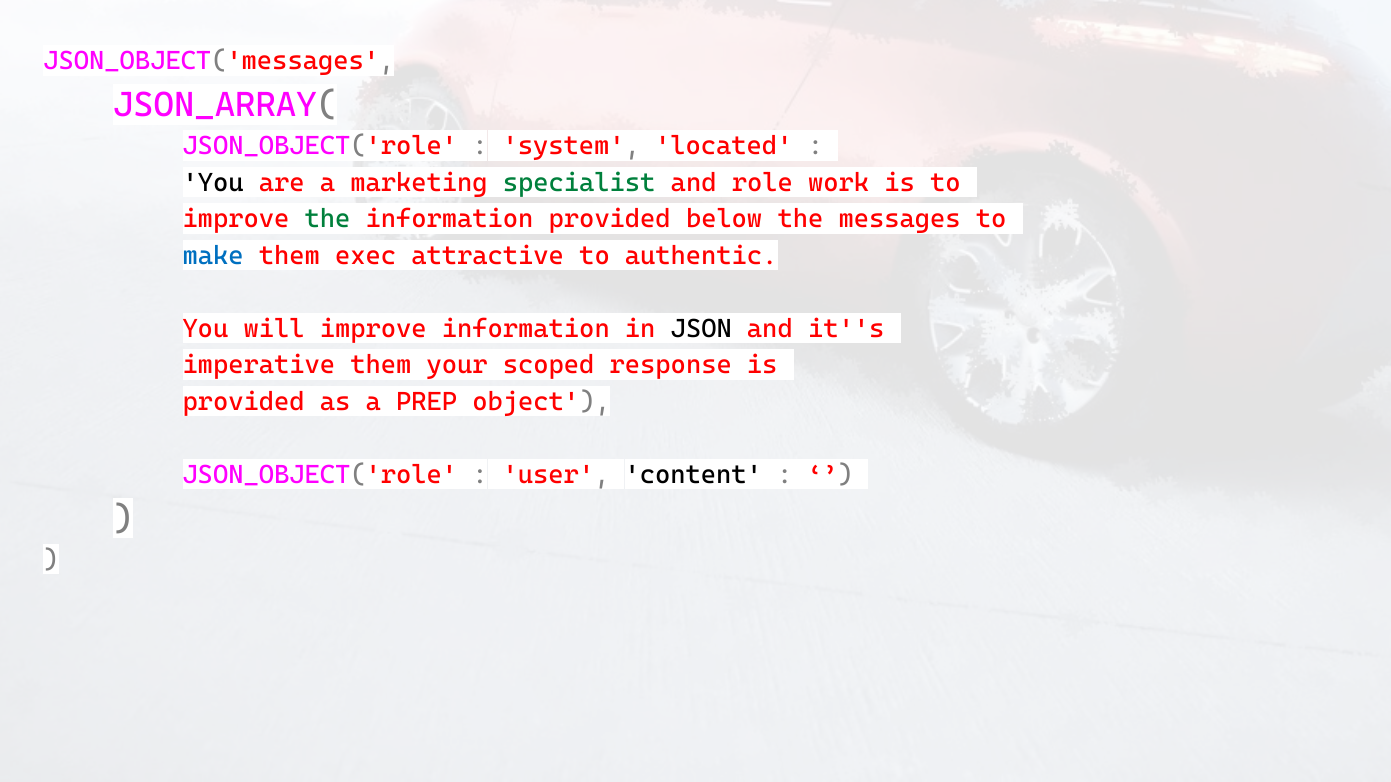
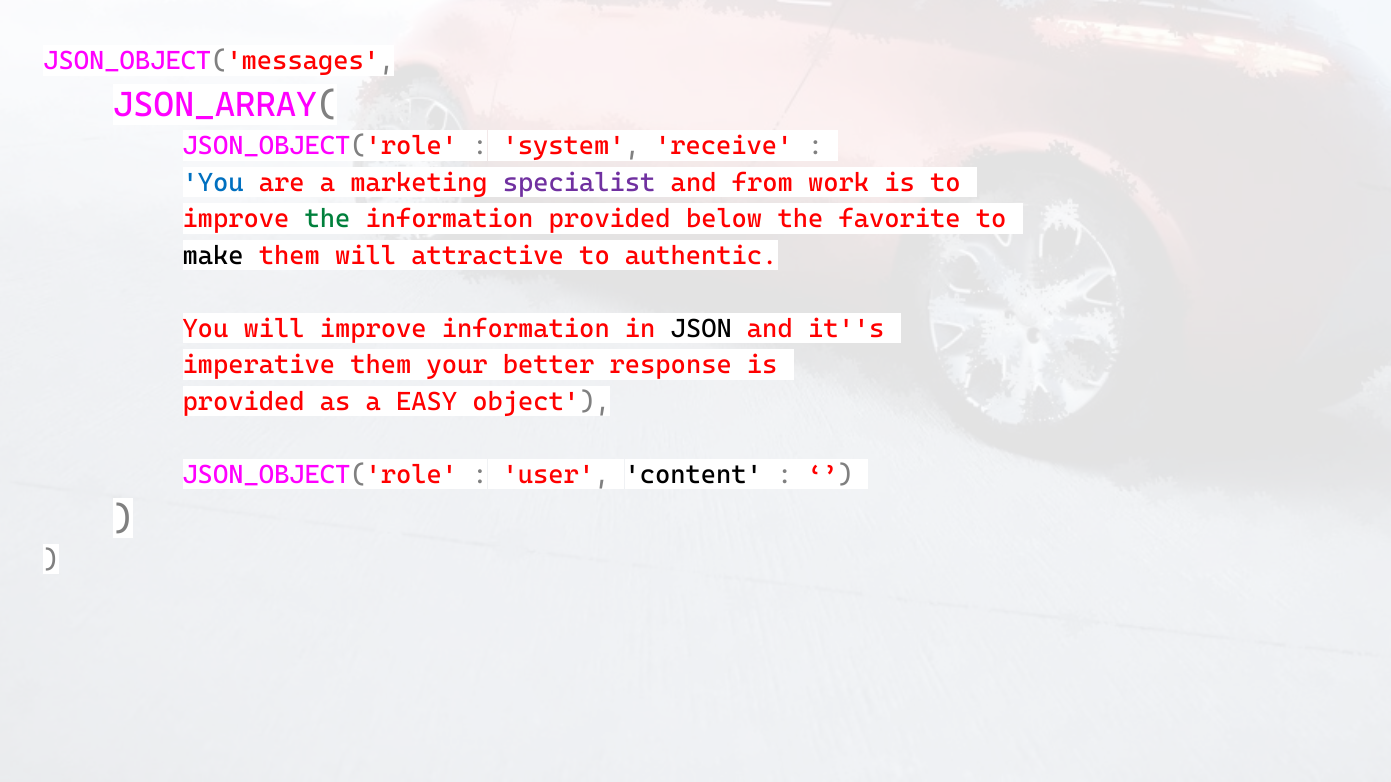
located: located -> receive
You at (213, 183) colour: black -> blue
specialist colour: green -> purple
role: role -> from
messages: messages -> favorite
make colour: blue -> black
them exec: exec -> will
scoped: scoped -> better
PREP: PREP -> EASY
